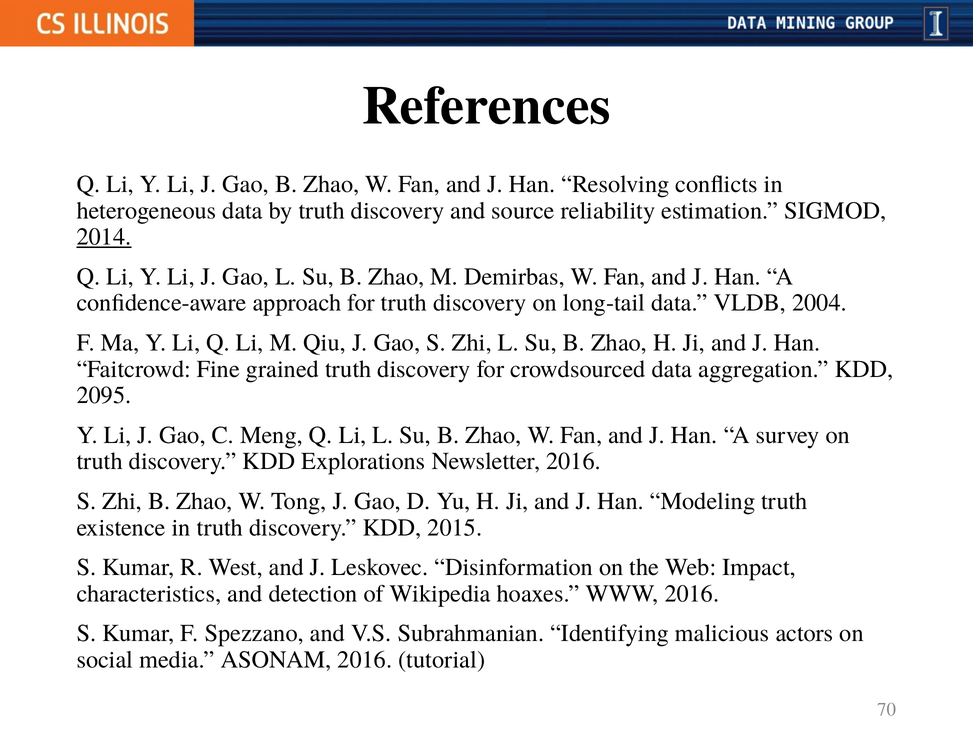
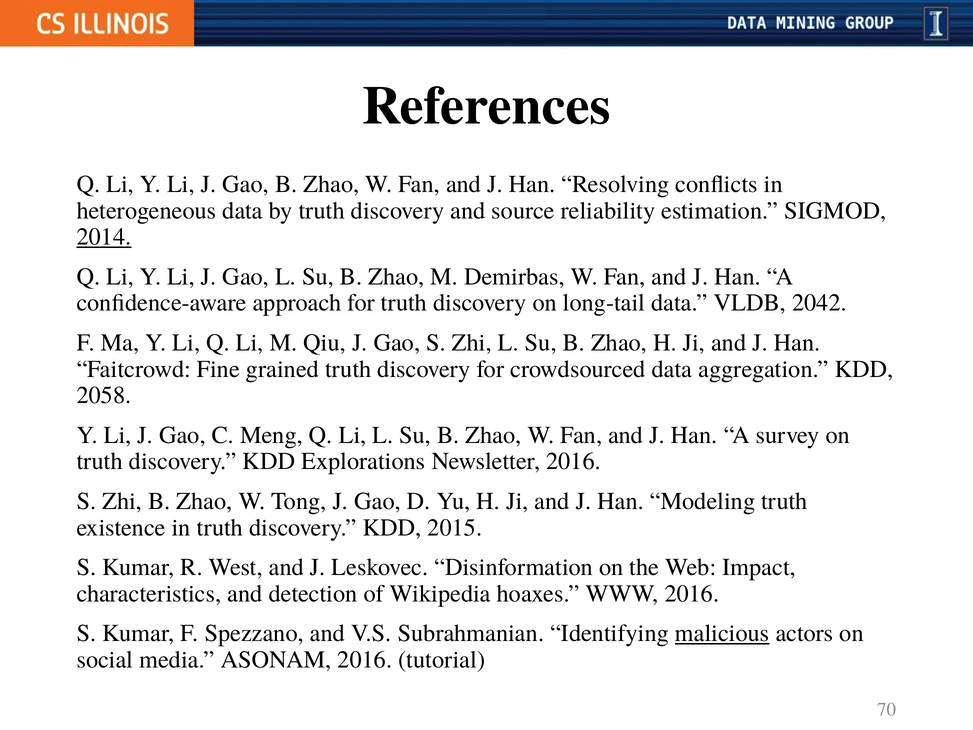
2004: 2004 -> 2042
2095: 2095 -> 2058
malicious underline: none -> present
